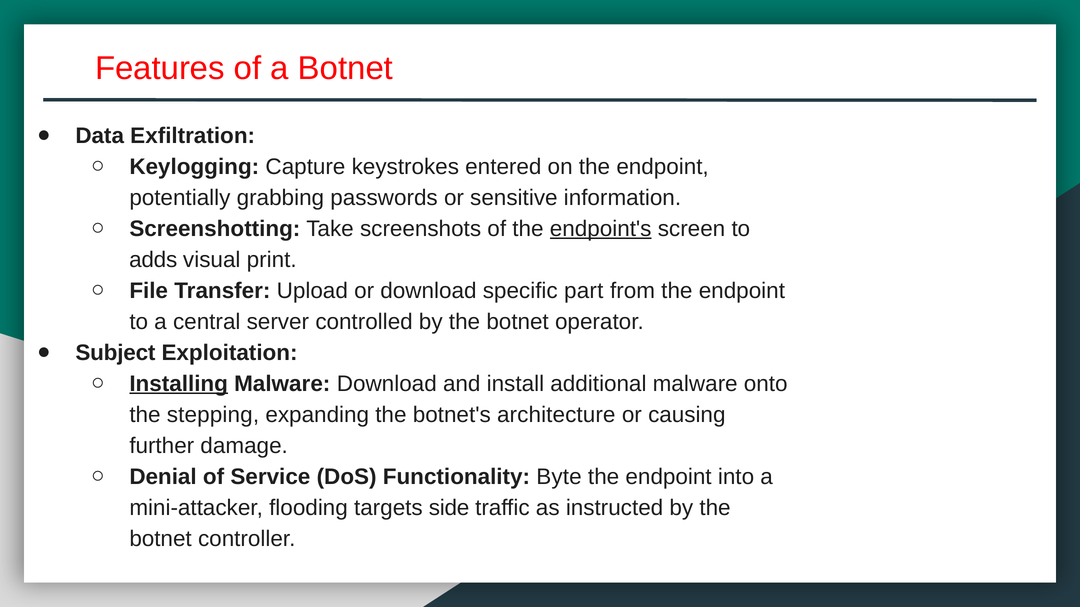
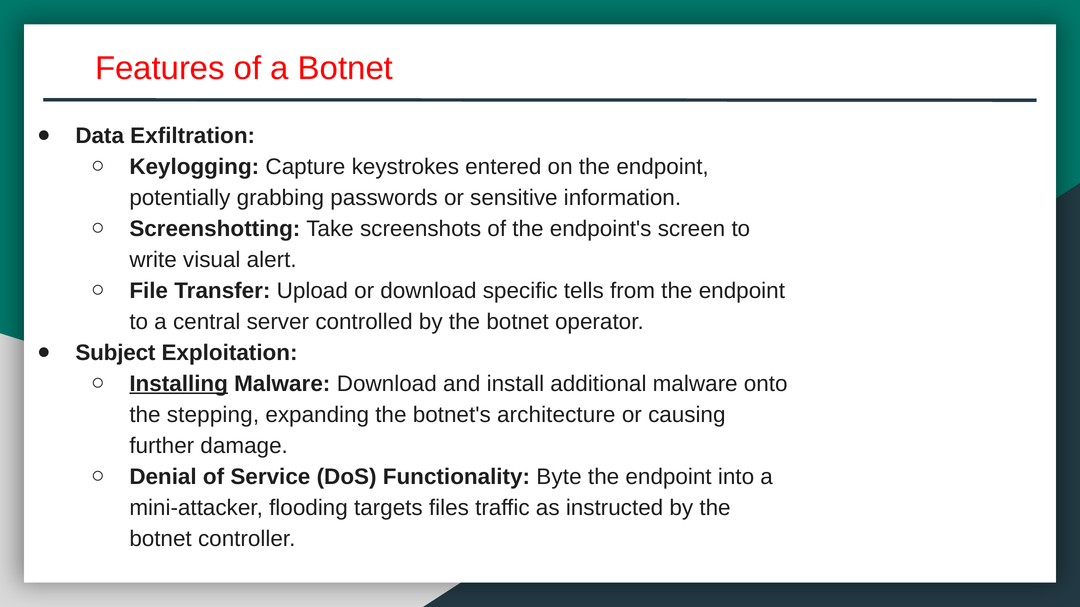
endpoint's underline: present -> none
adds: adds -> write
print: print -> alert
part: part -> tells
side: side -> files
